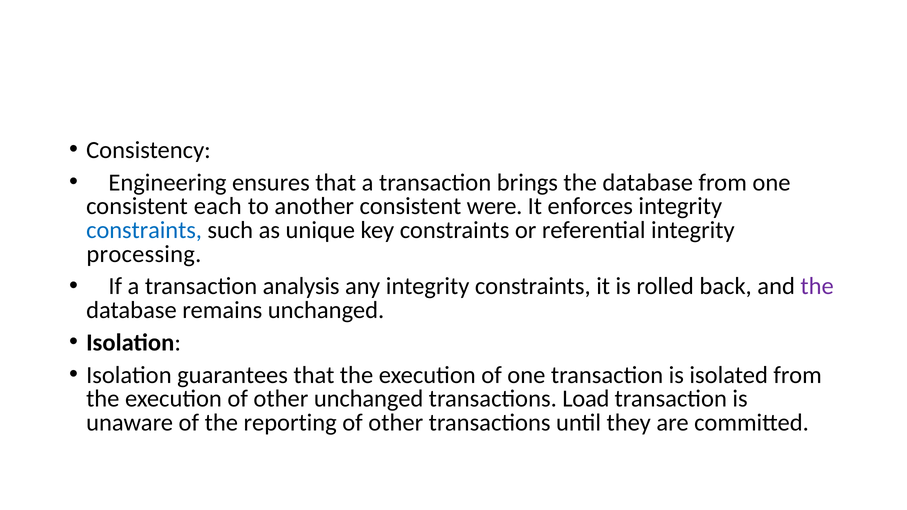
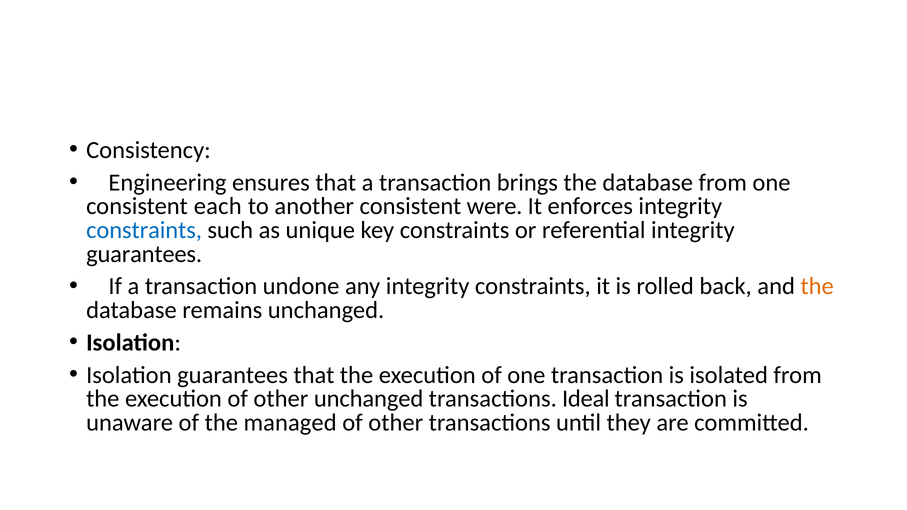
processing at (144, 254): processing -> guarantees
analysis: analysis -> undone
the at (817, 286) colour: purple -> orange
Load: Load -> Ideal
reporting: reporting -> managed
